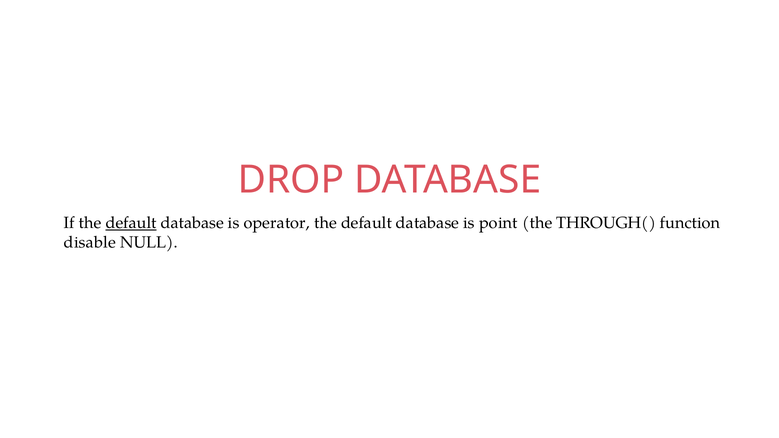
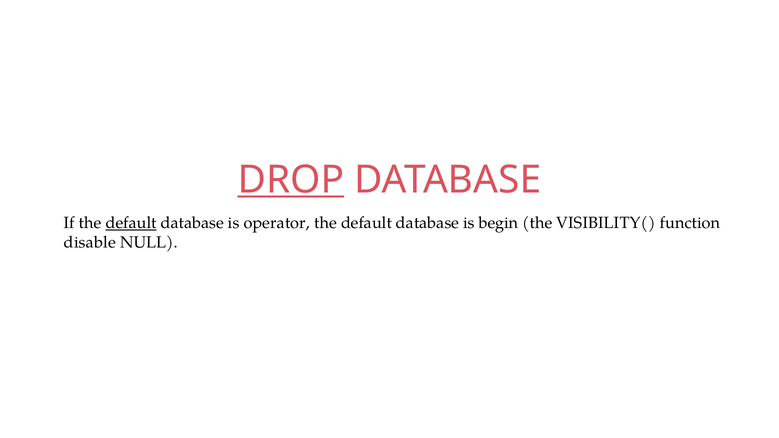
DROP underline: none -> present
point: point -> begin
THROUGH(: THROUGH( -> VISIBILITY(
